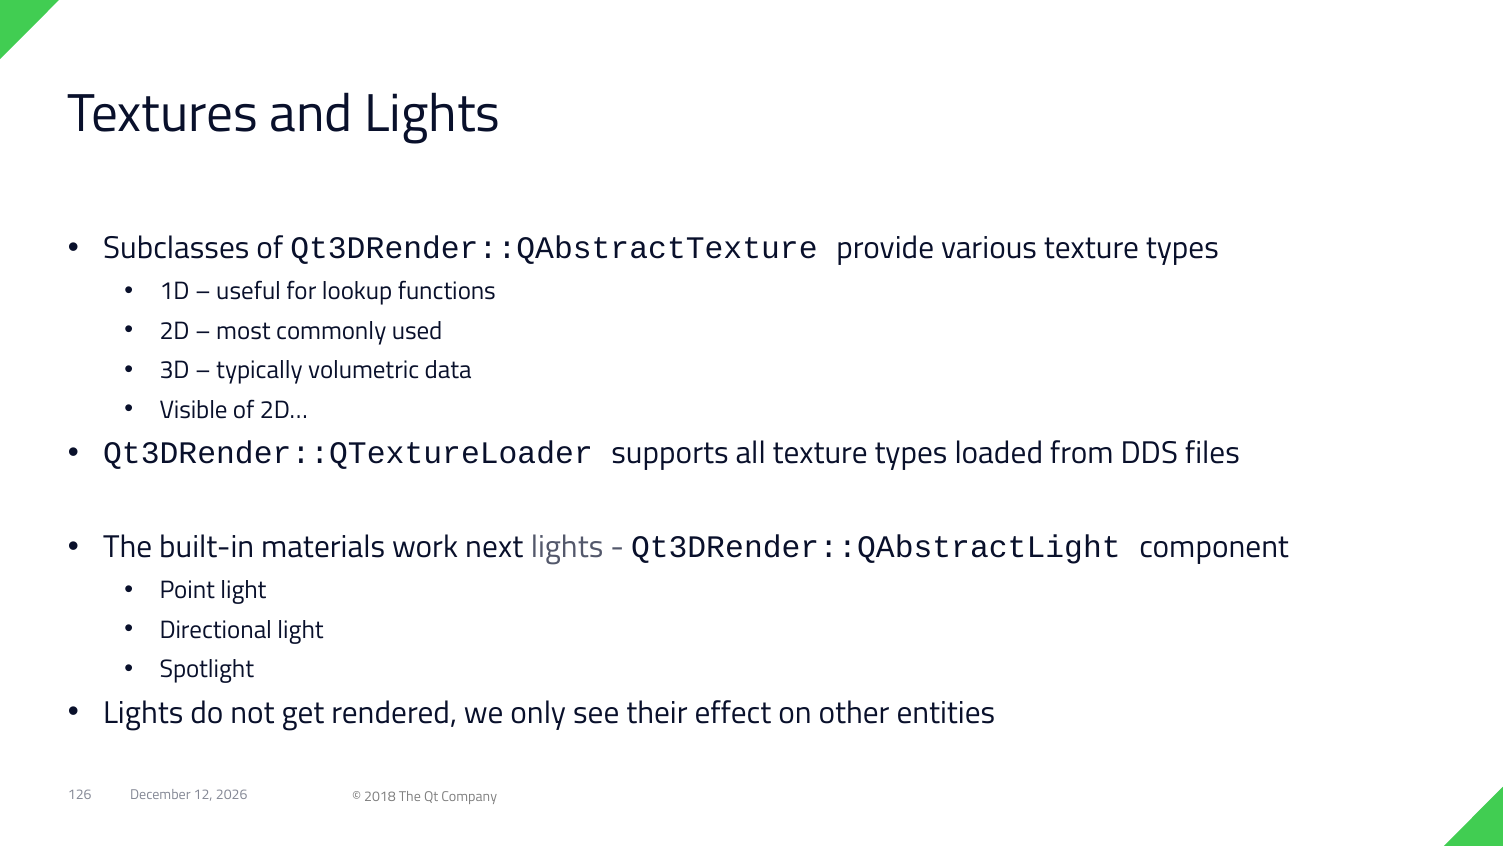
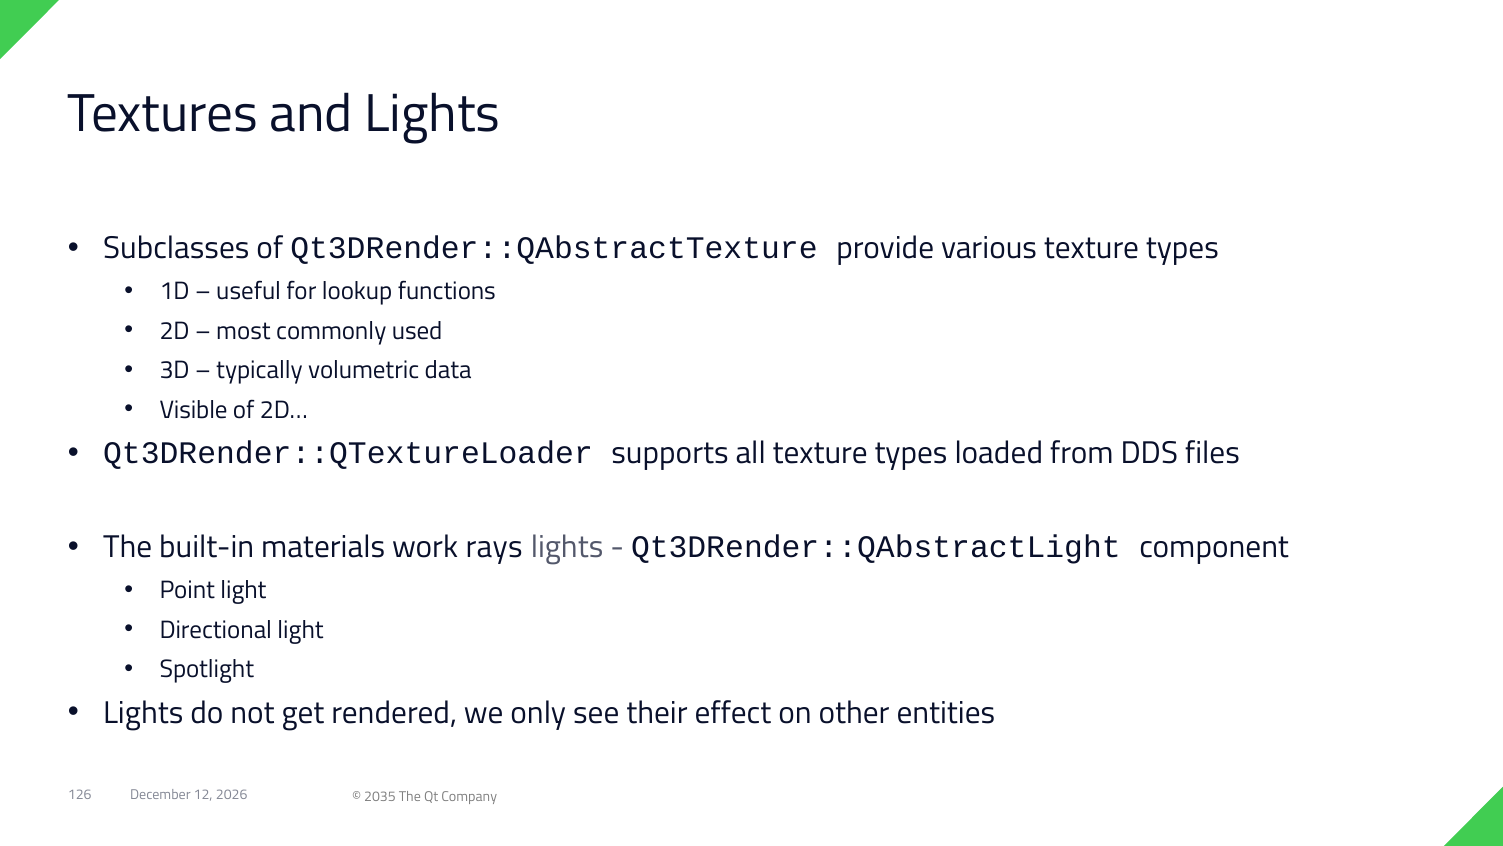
next: next -> rays
2018: 2018 -> 2035
